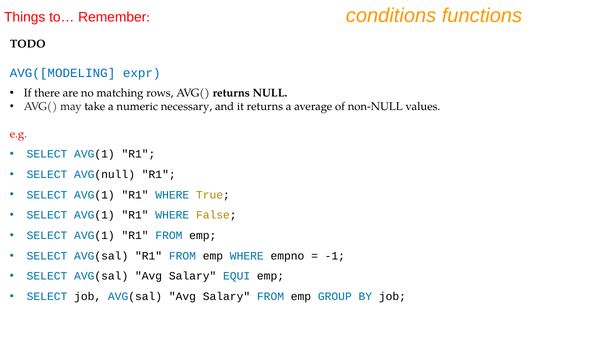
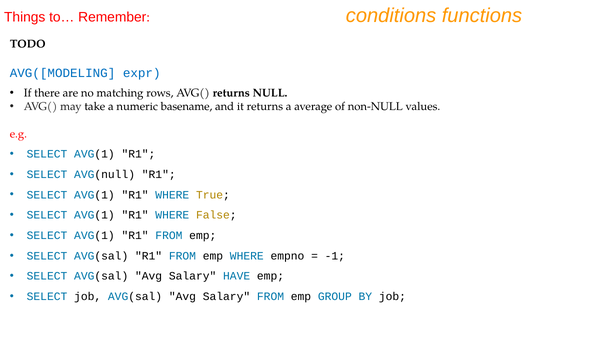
necessary: necessary -> basename
EQUI: EQUI -> HAVE
